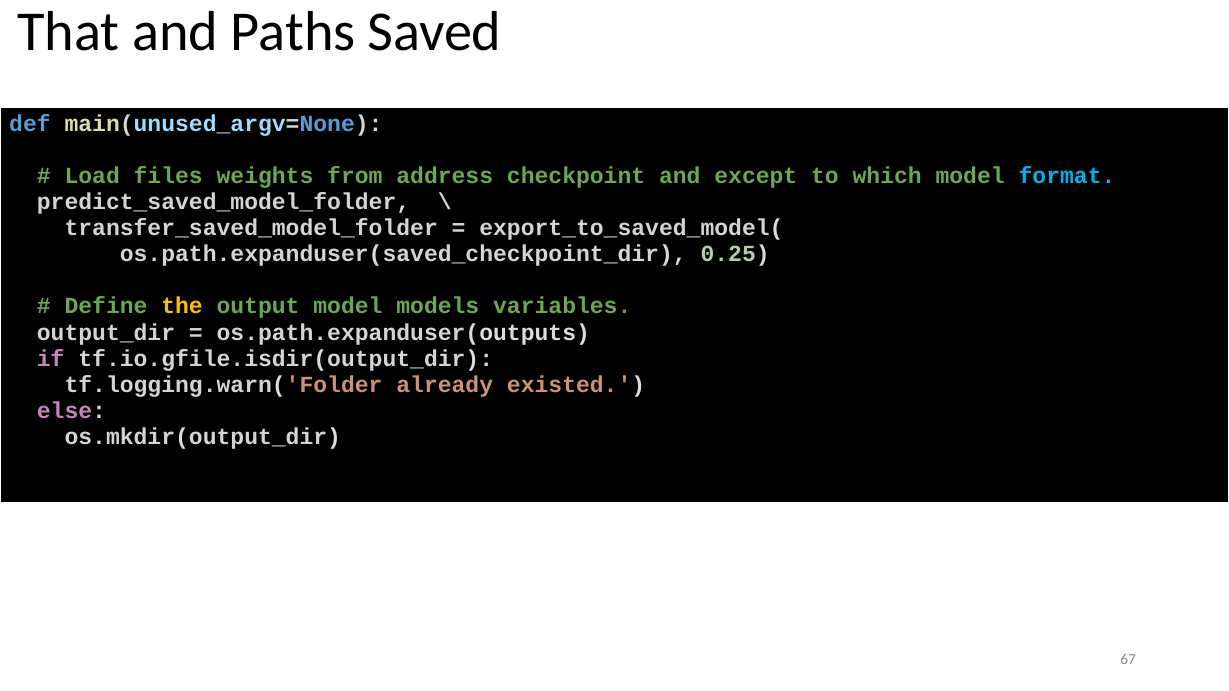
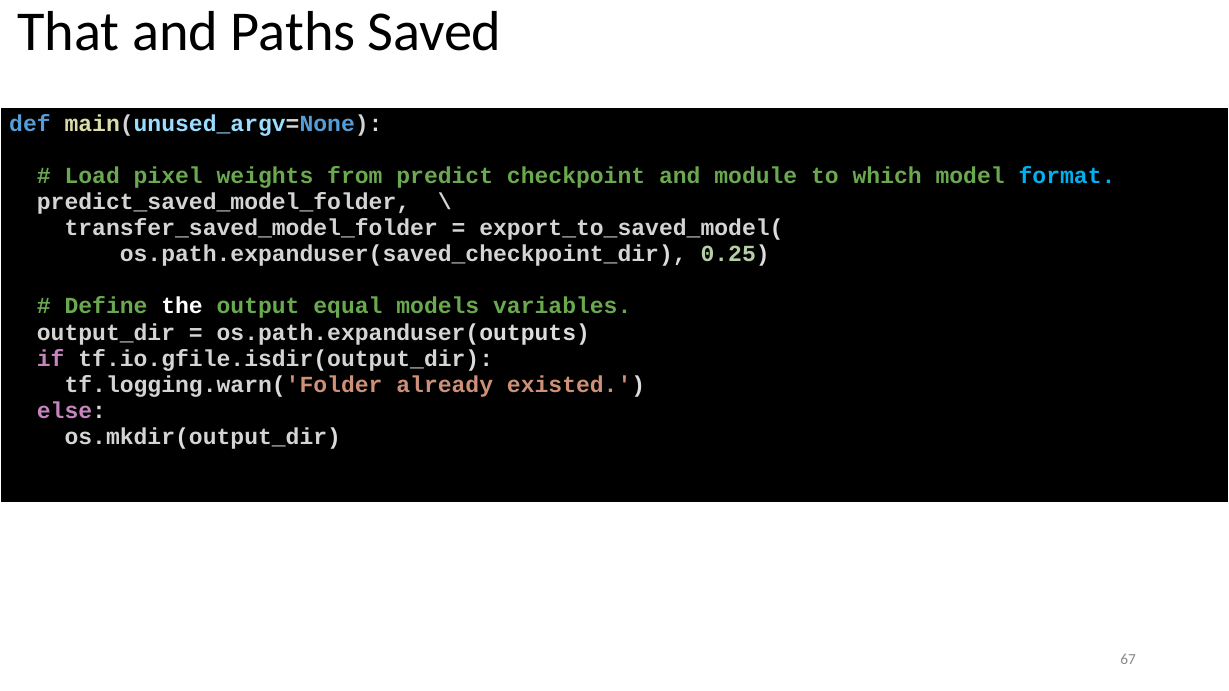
files: files -> pixel
address: address -> predict
except: except -> module
the colour: yellow -> white
output model: model -> equal
